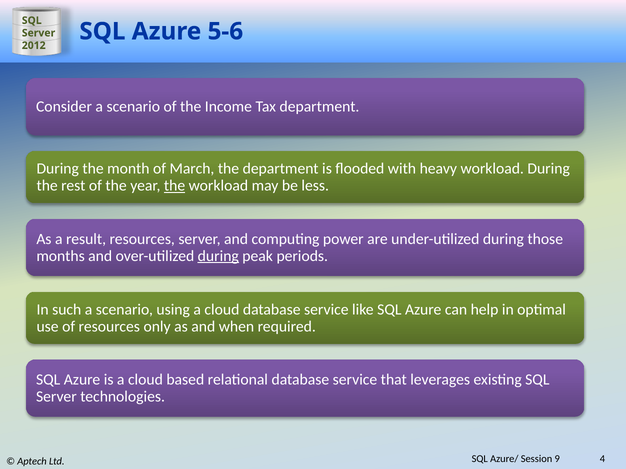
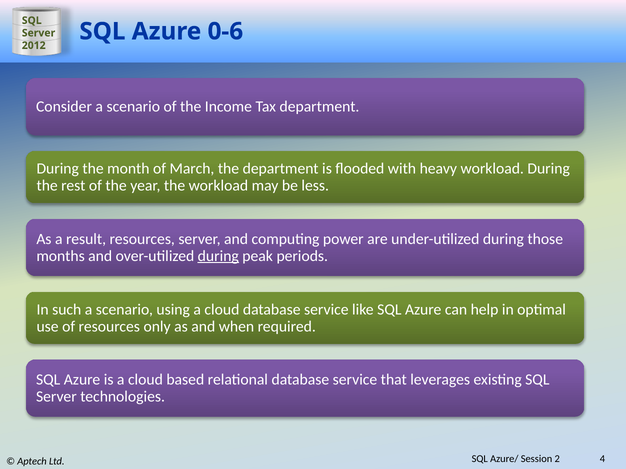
5-6: 5-6 -> 0-6
the at (175, 186) underline: present -> none
9: 9 -> 2
